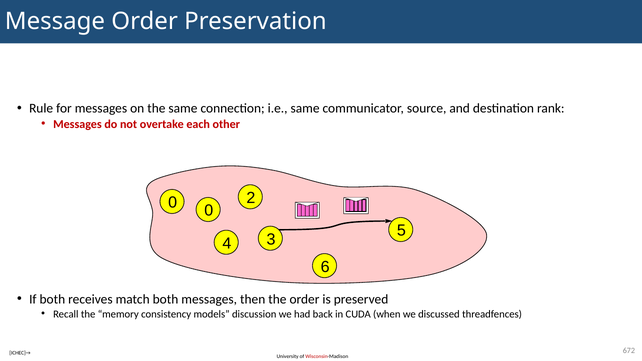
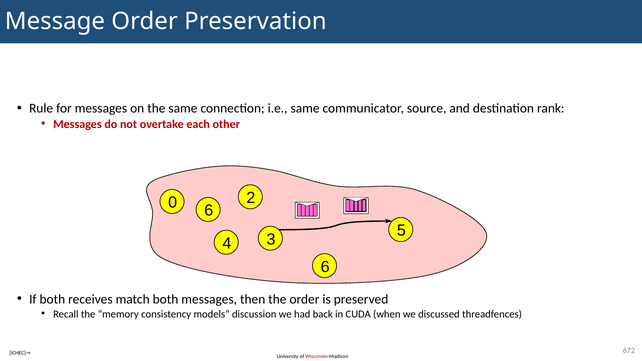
0 0: 0 -> 6
